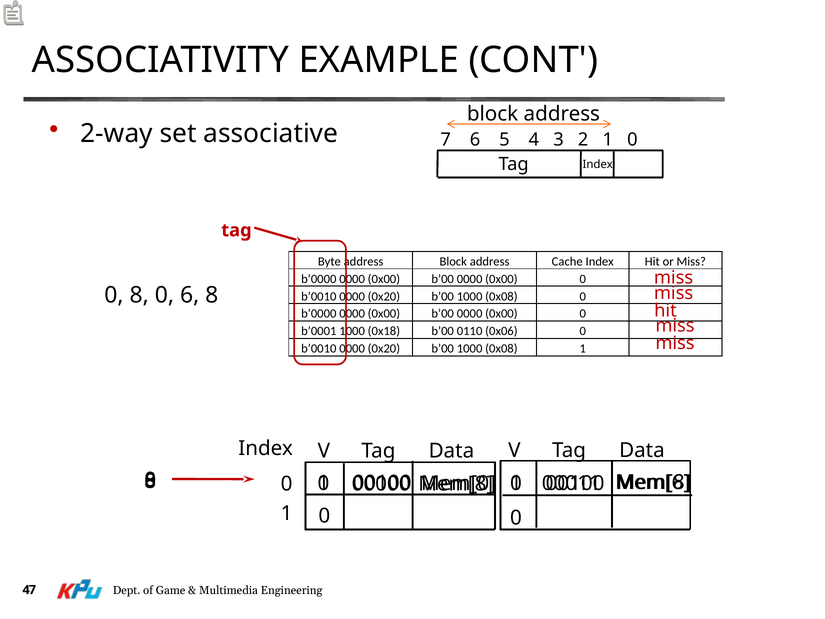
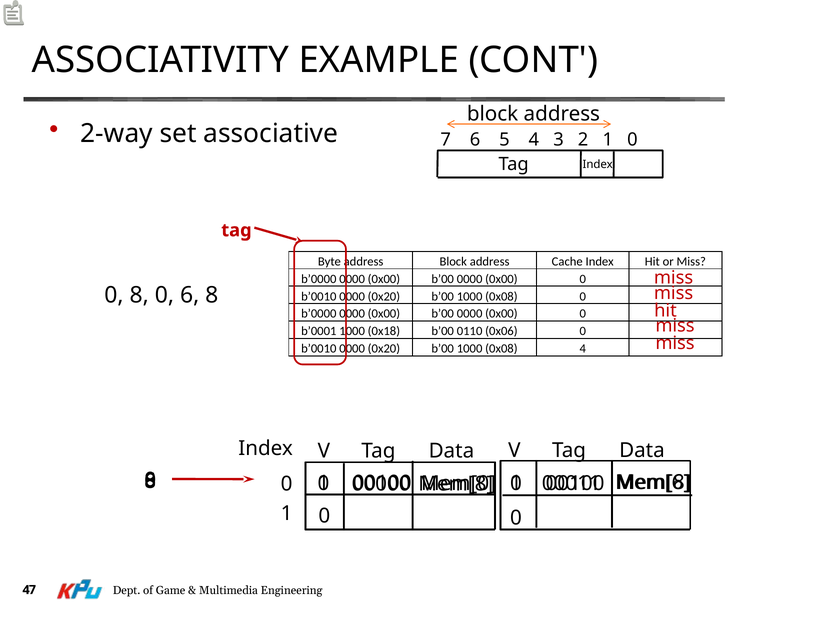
0x08 1: 1 -> 4
